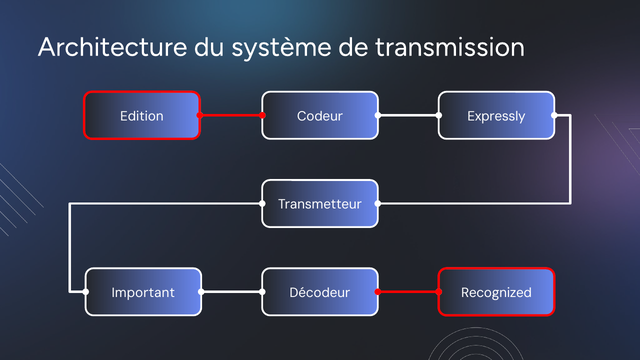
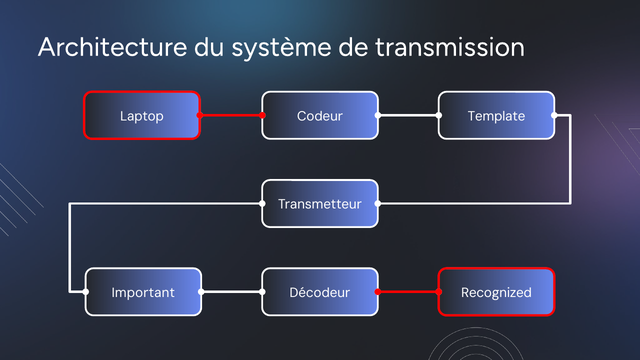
Edition: Edition -> Laptop
Expressly: Expressly -> Template
